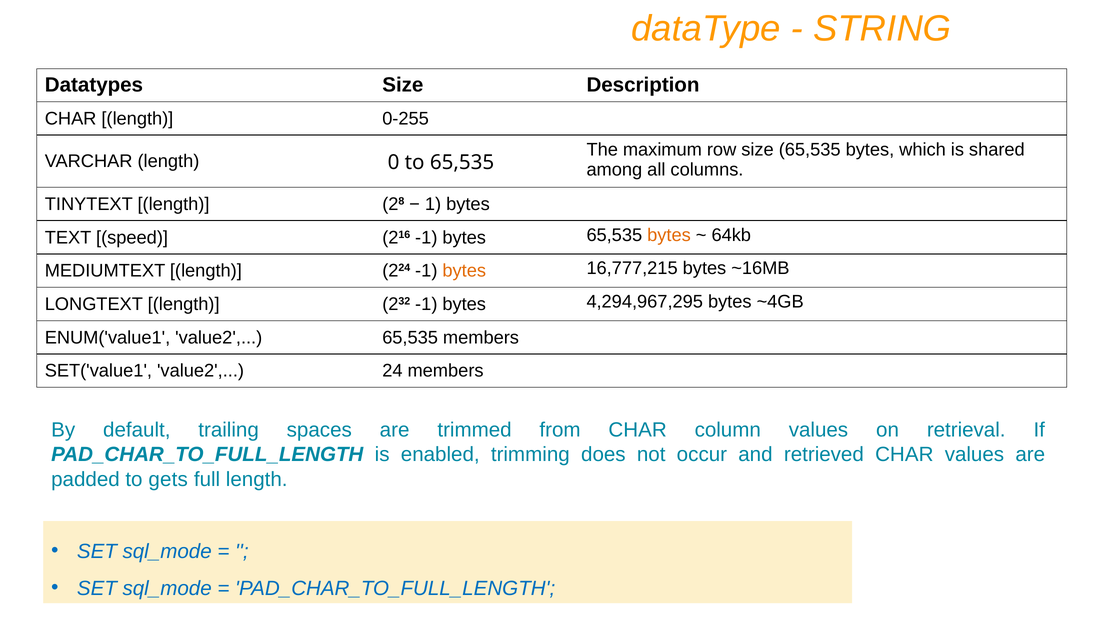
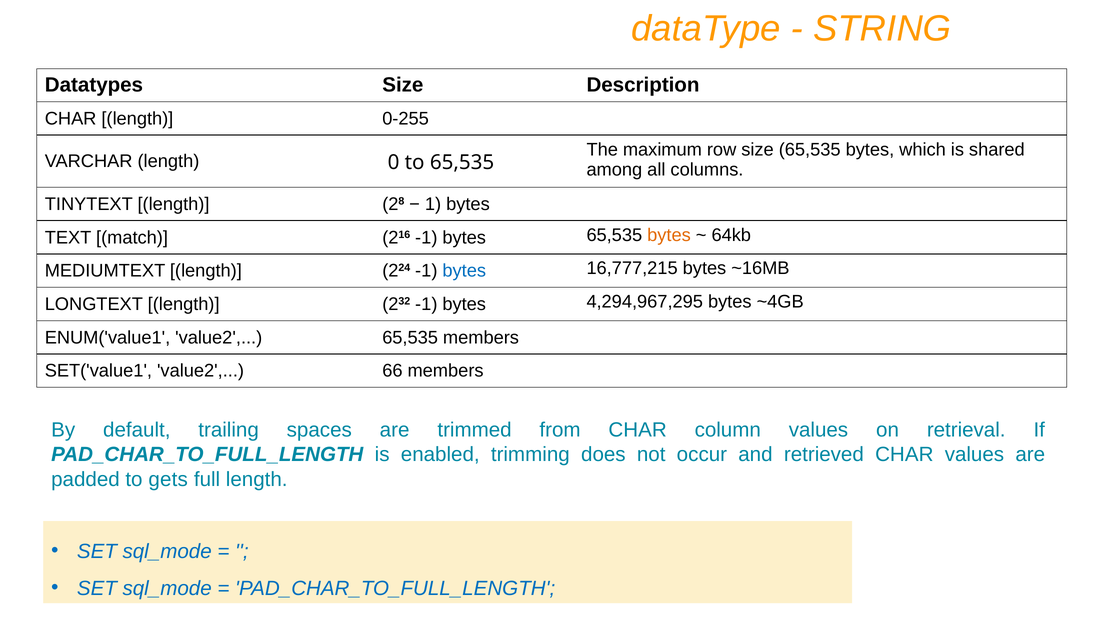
speed: speed -> match
bytes at (464, 271) colour: orange -> blue
24: 24 -> 66
